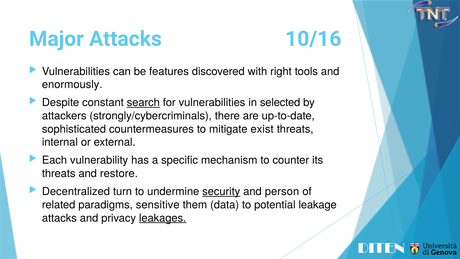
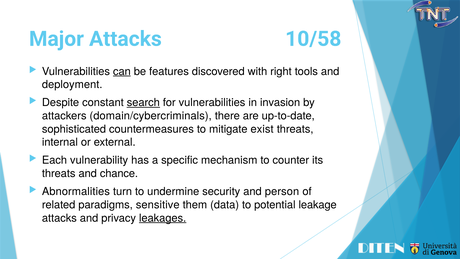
10/16: 10/16 -> 10/58
can underline: none -> present
enormously: enormously -> deployment
selected: selected -> invasion
strongly/cybercriminals: strongly/cybercriminals -> domain/cybercriminals
restore: restore -> chance
Decentralized: Decentralized -> Abnormalities
security underline: present -> none
